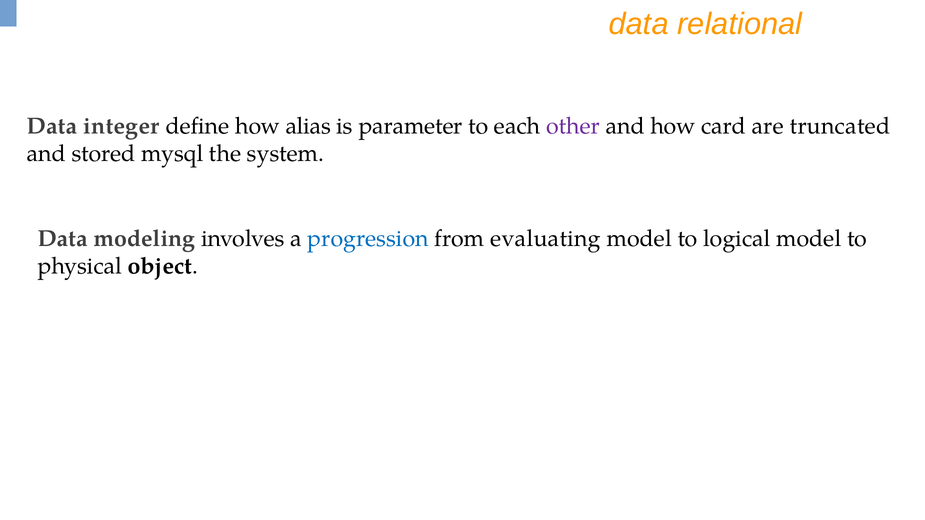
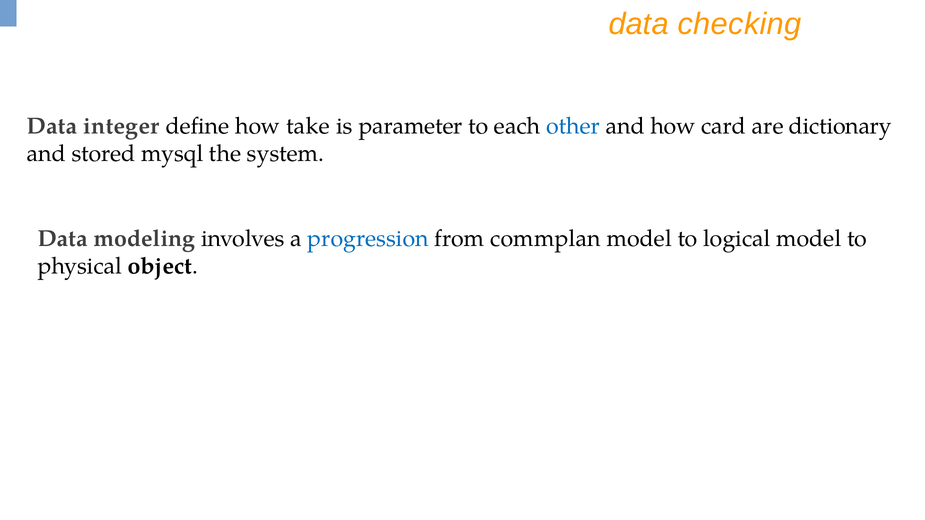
relational: relational -> checking
alias: alias -> take
other colour: purple -> blue
truncated: truncated -> dictionary
evaluating: evaluating -> commplan
